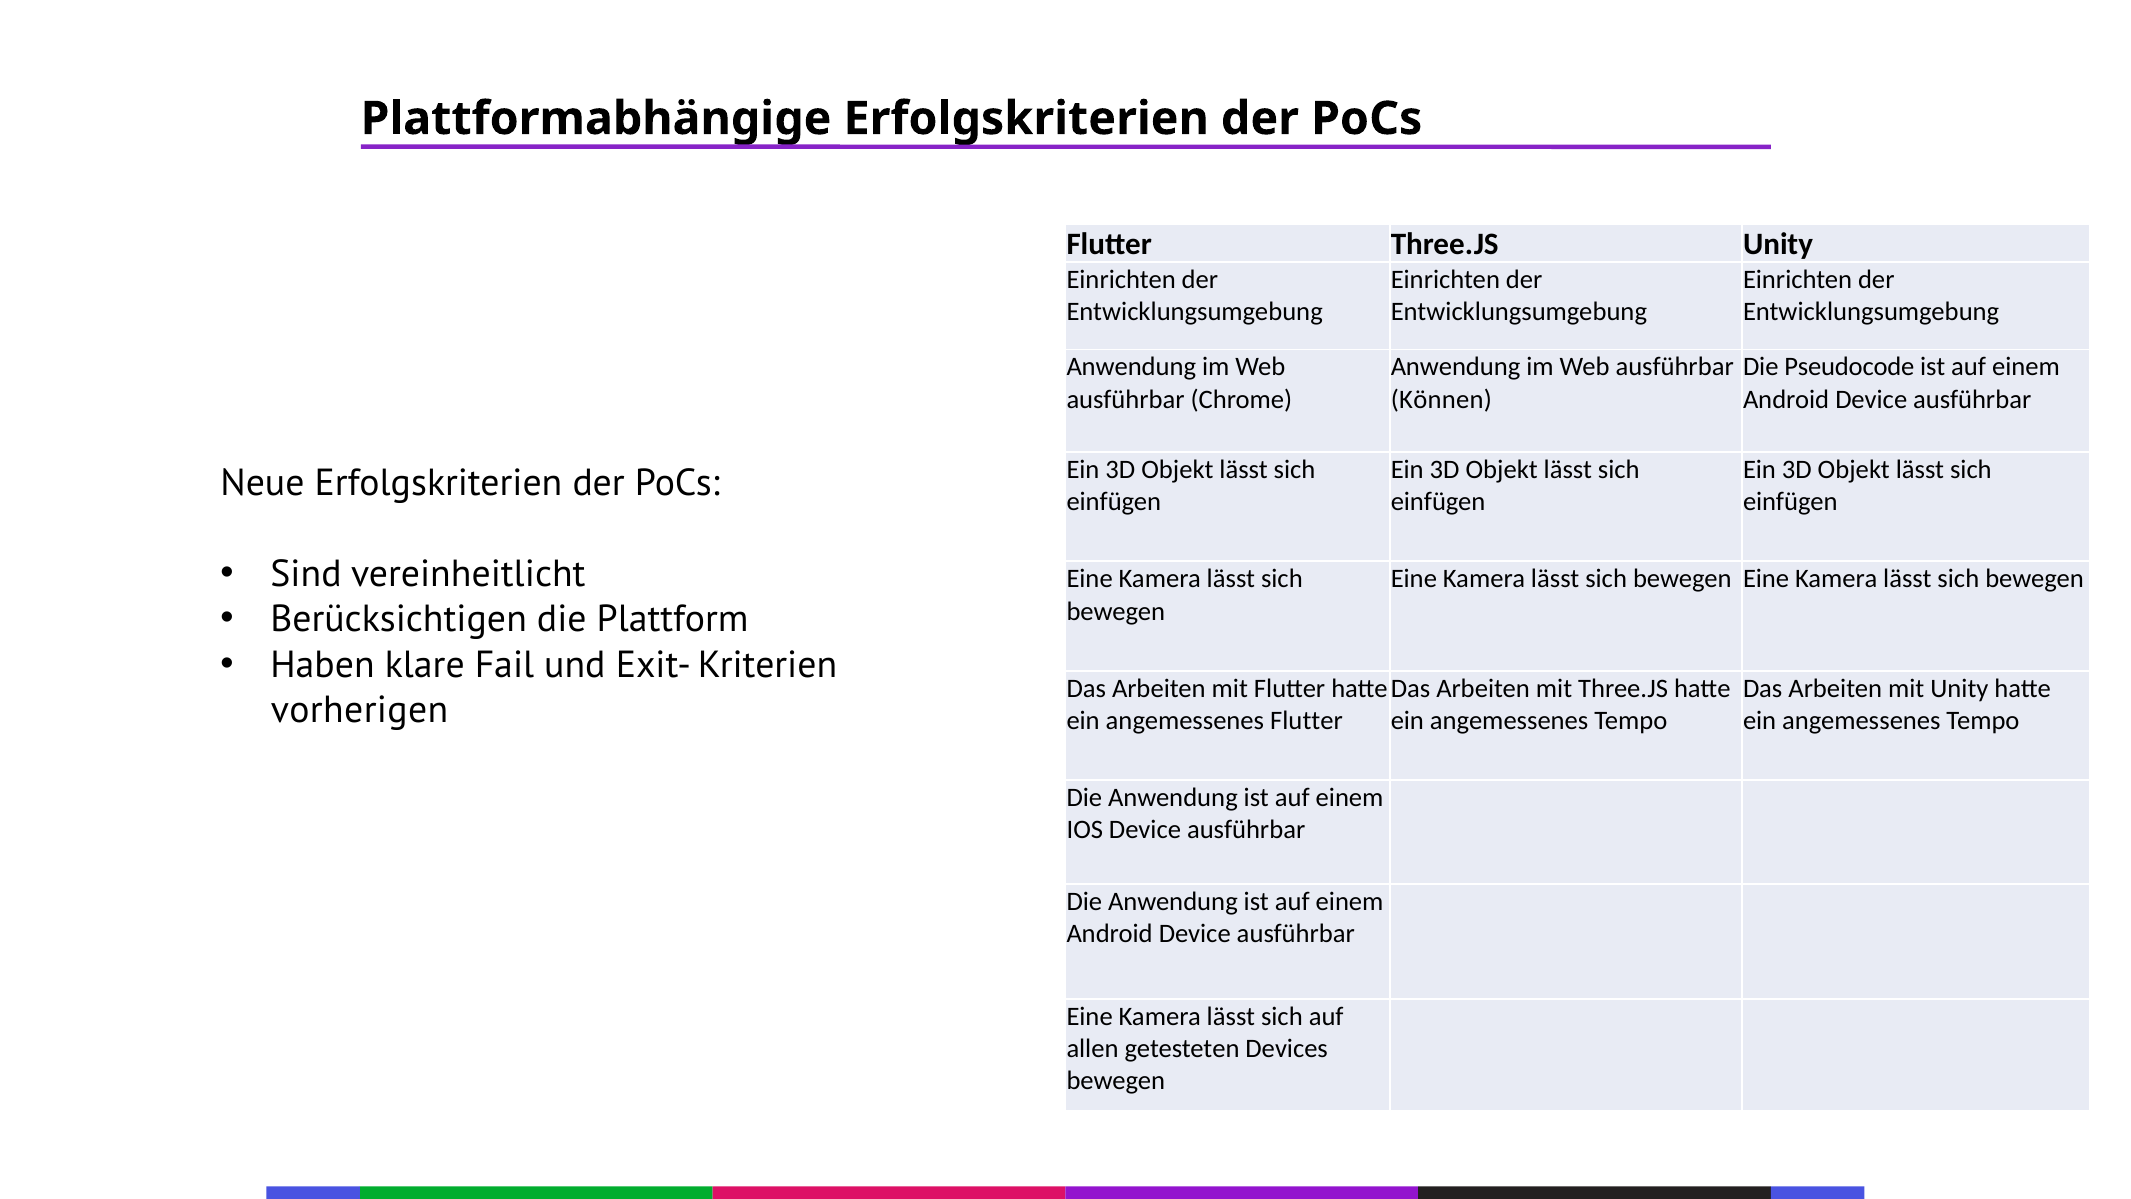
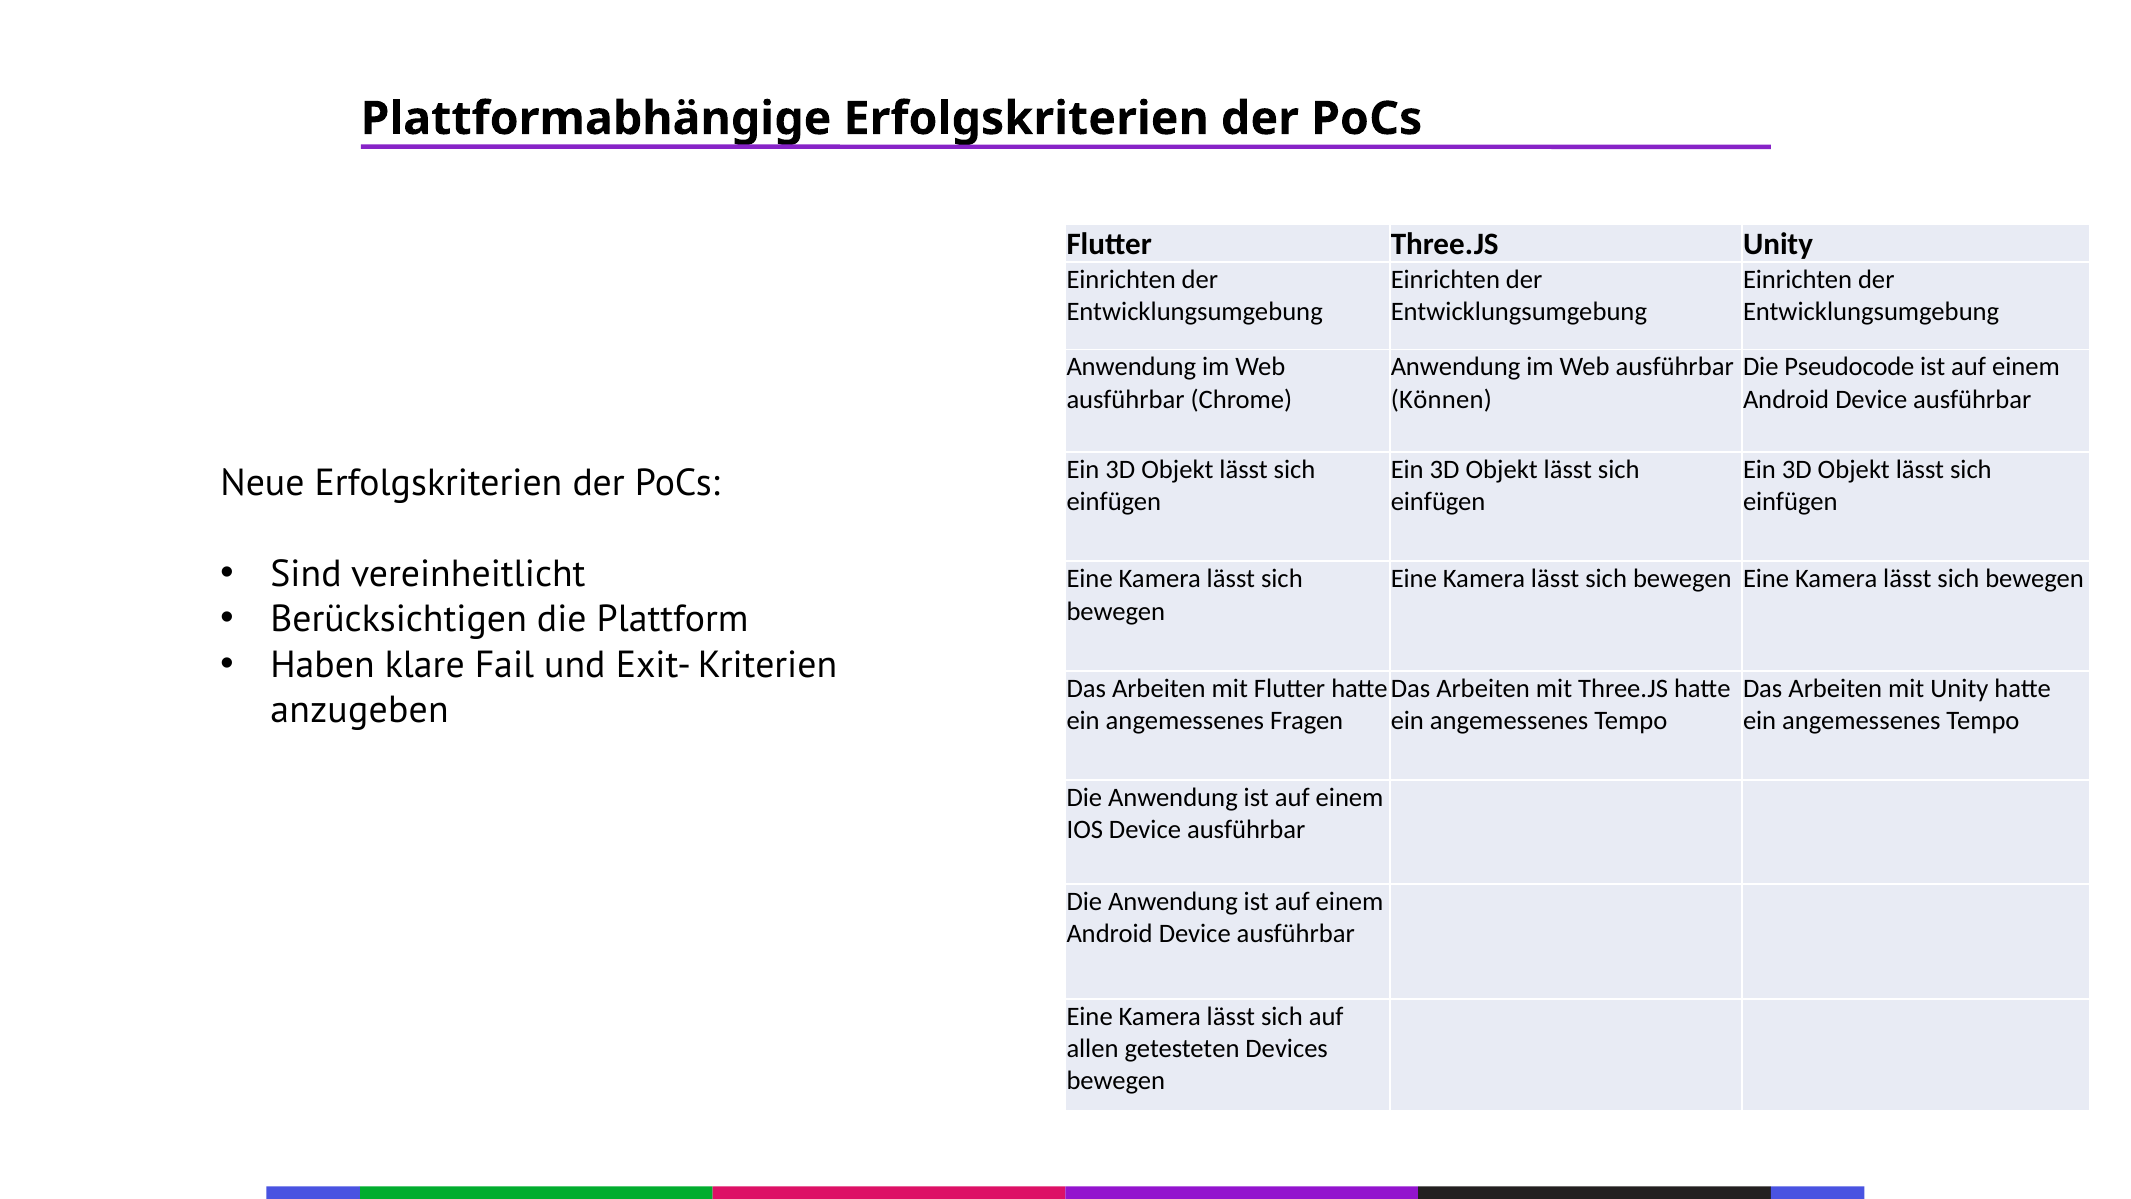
vorherigen: vorherigen -> anzugeben
angemessenes Flutter: Flutter -> Fragen
